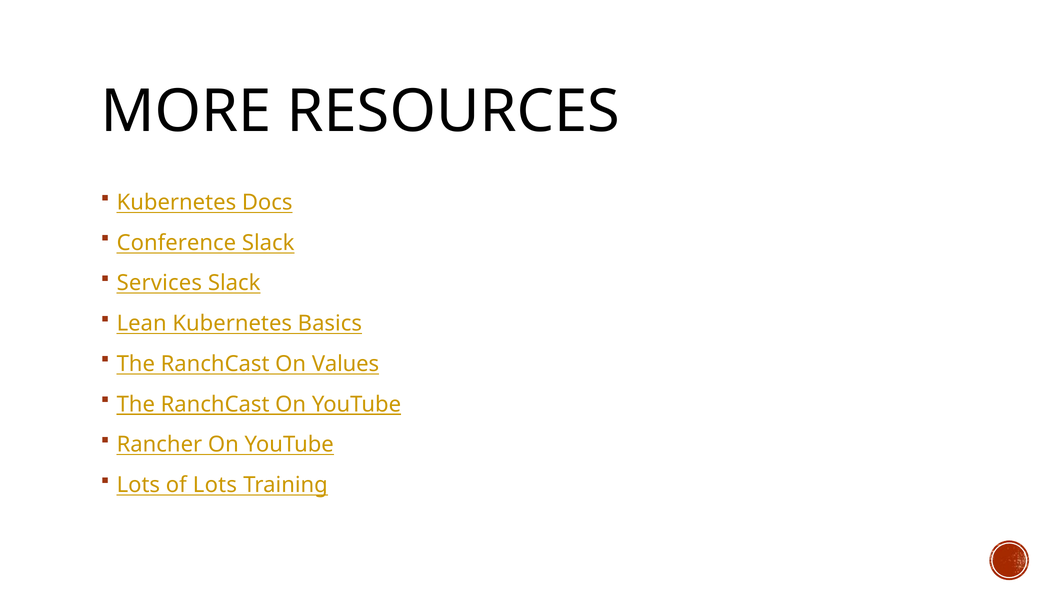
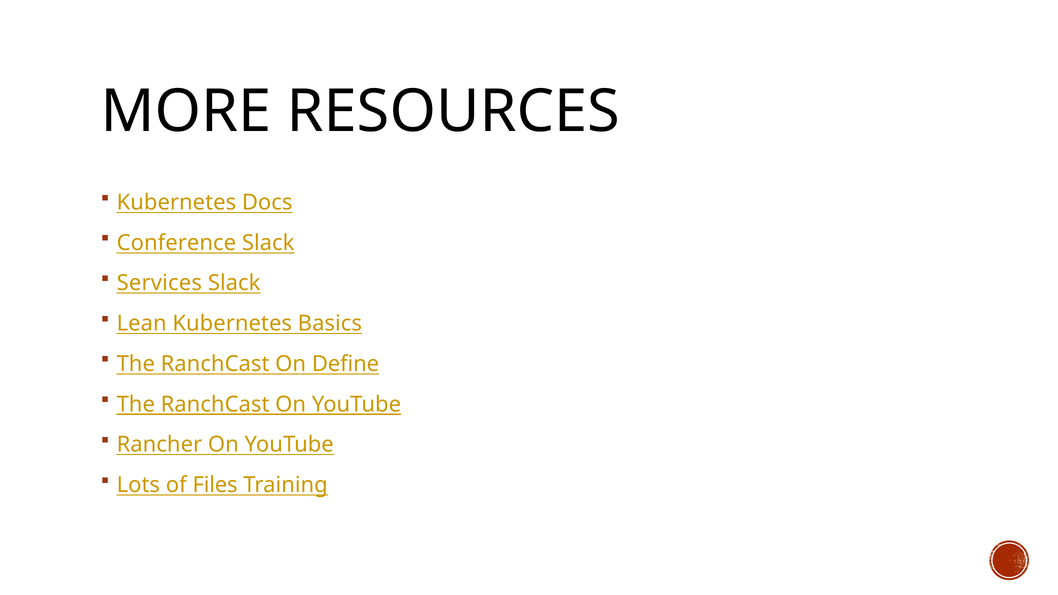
Values: Values -> Define
of Lots: Lots -> Files
